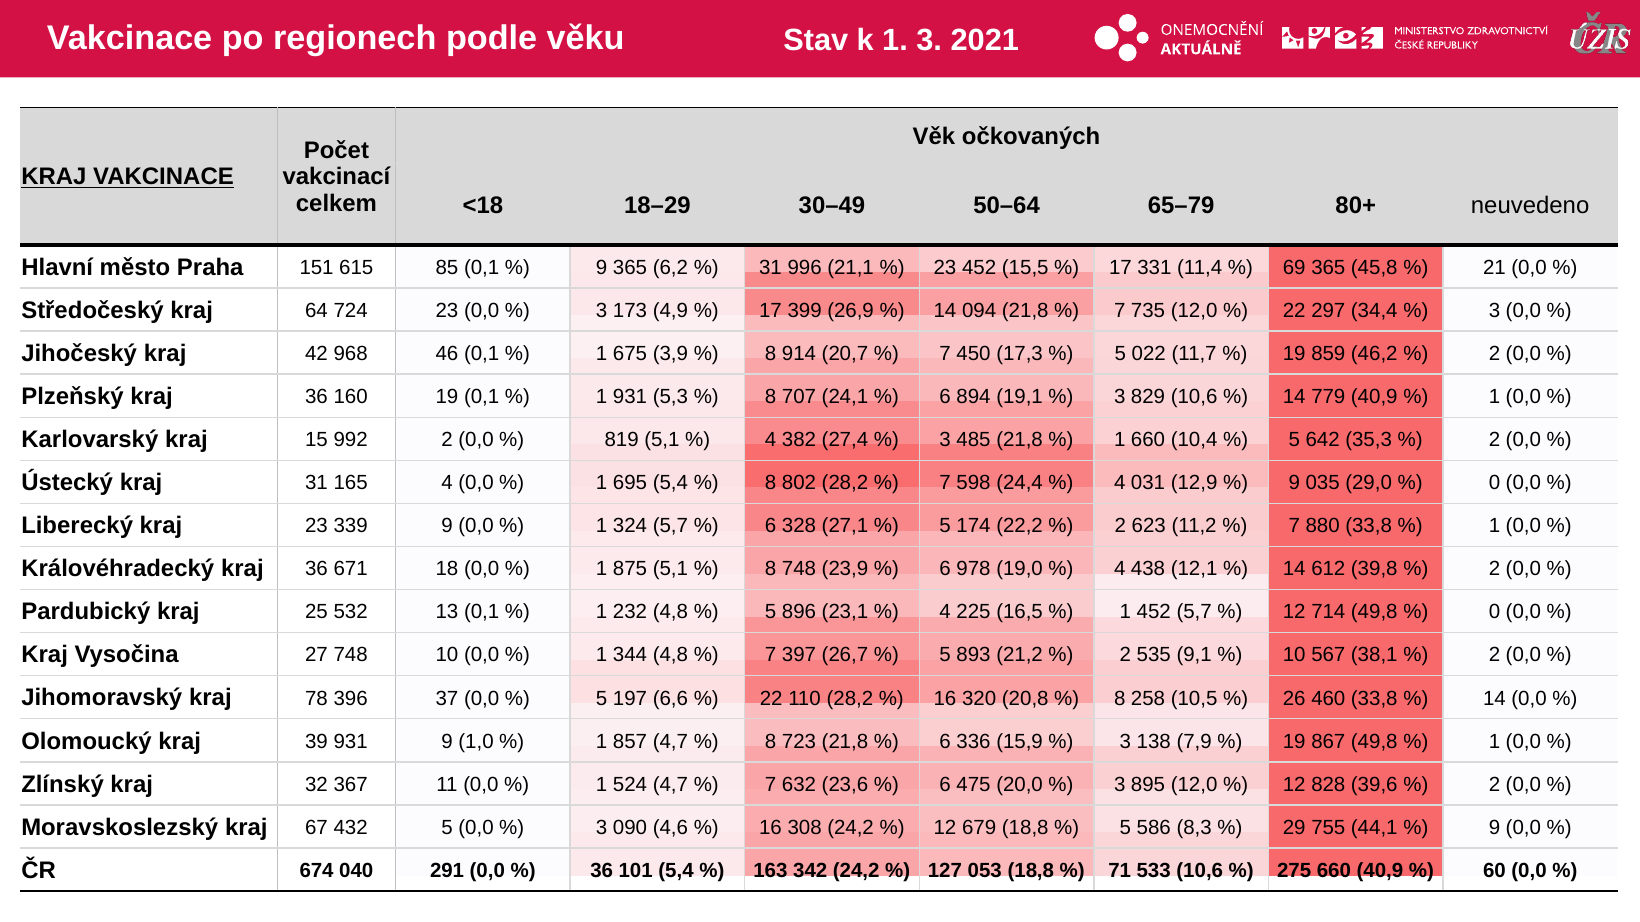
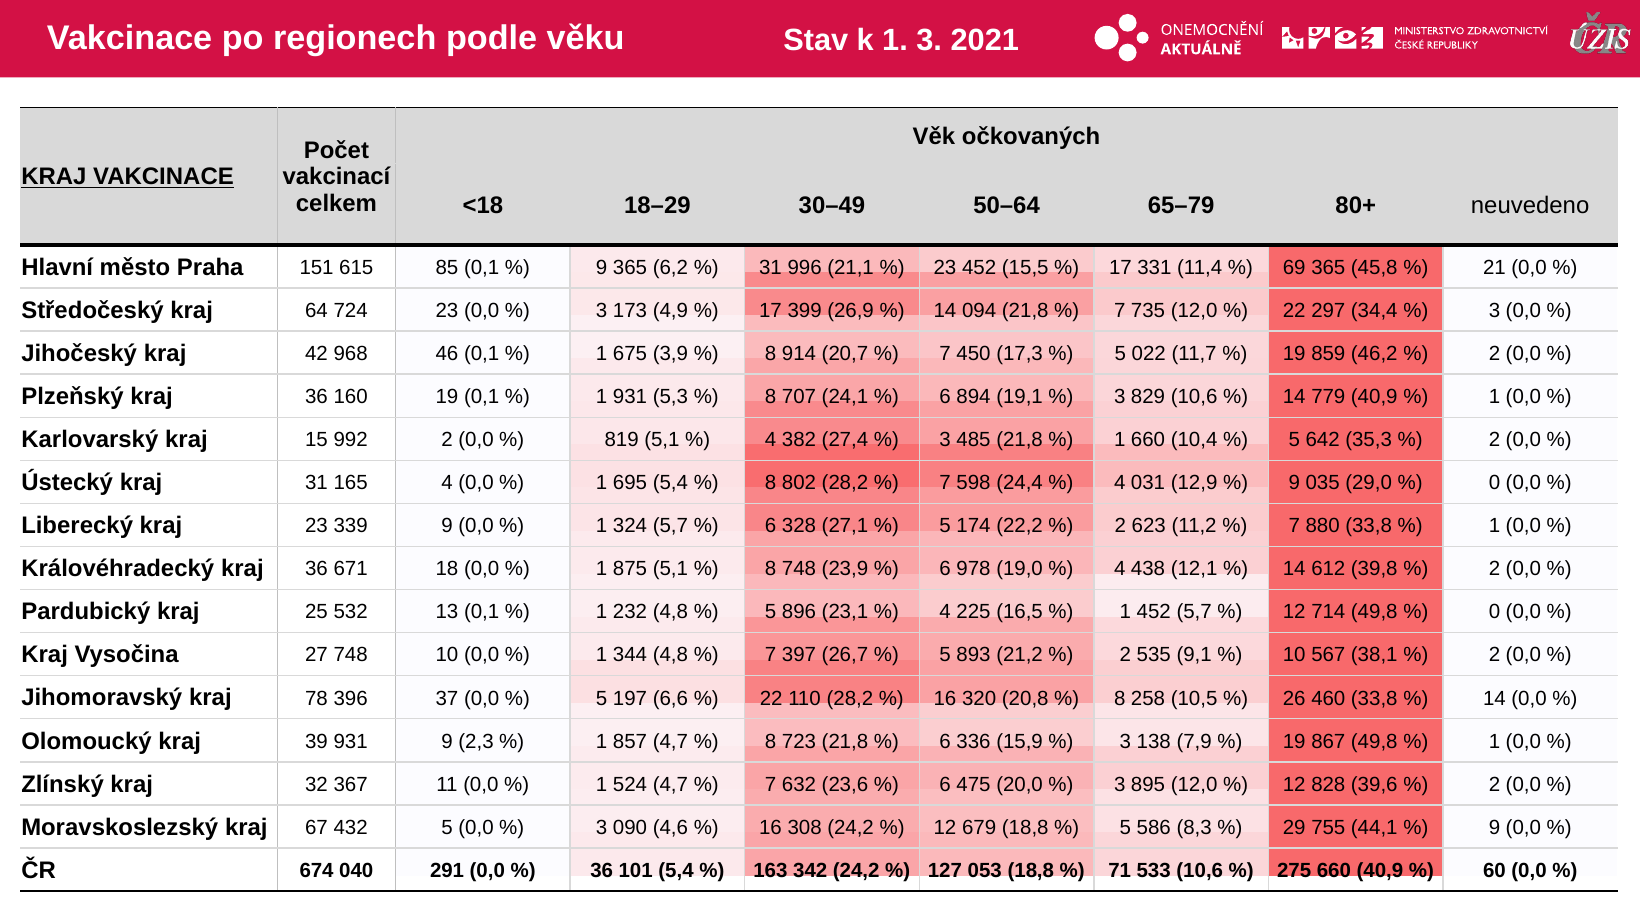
1,0: 1,0 -> 2,3
